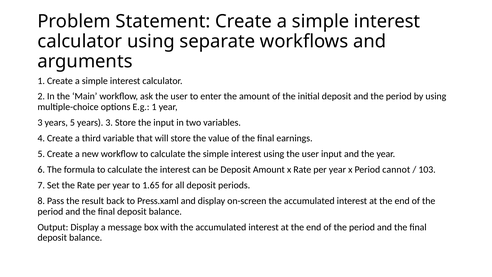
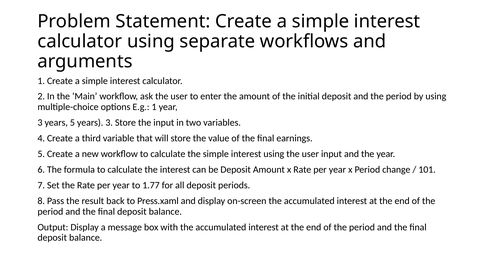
cannot: cannot -> change
103: 103 -> 101
1.65: 1.65 -> 1.77
